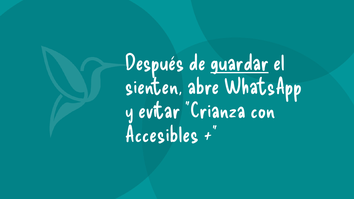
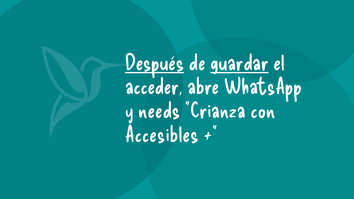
Después underline: none -> present
sienten: sienten -> acceder
evitar: evitar -> needs
